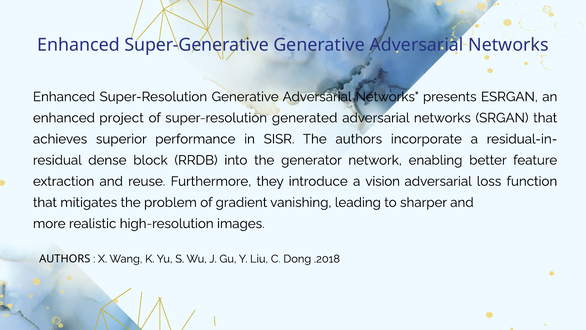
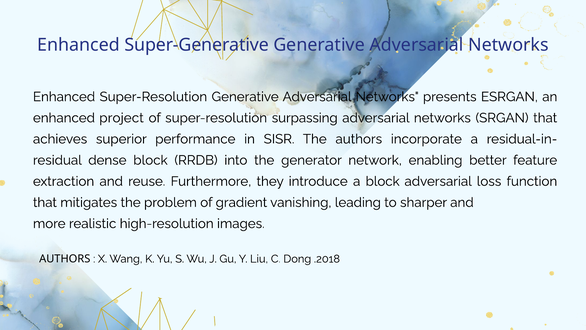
generated: generated -> surpassing
a vision: vision -> block
